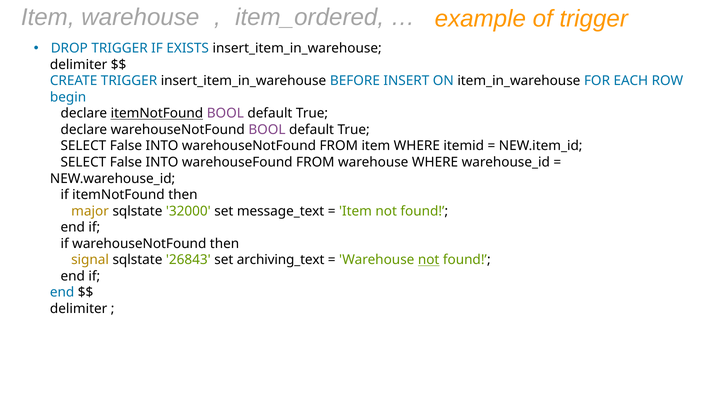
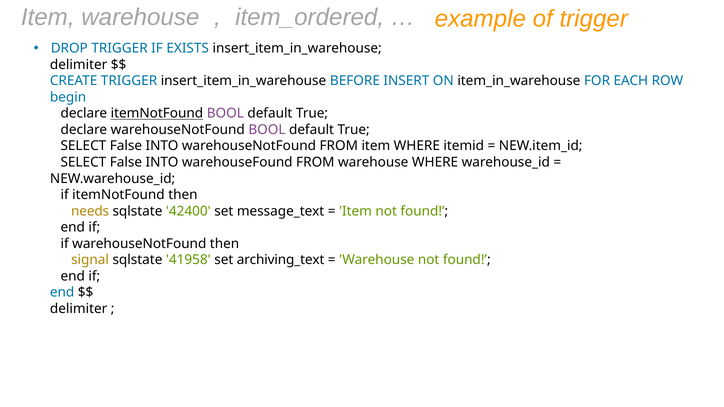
major: major -> needs
32000: 32000 -> 42400
26843: 26843 -> 41958
not at (429, 260) underline: present -> none
